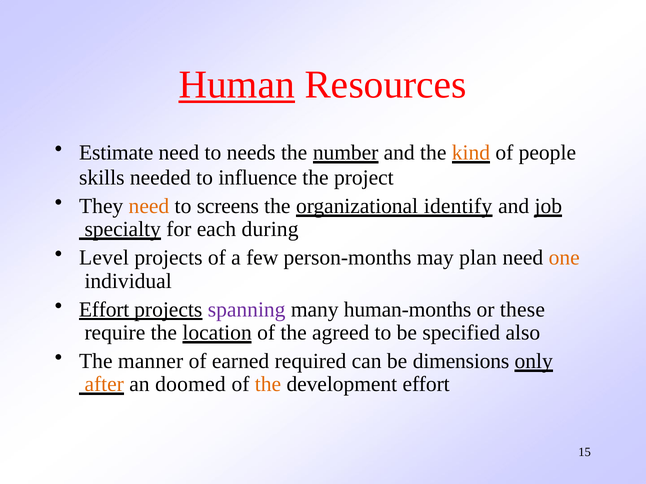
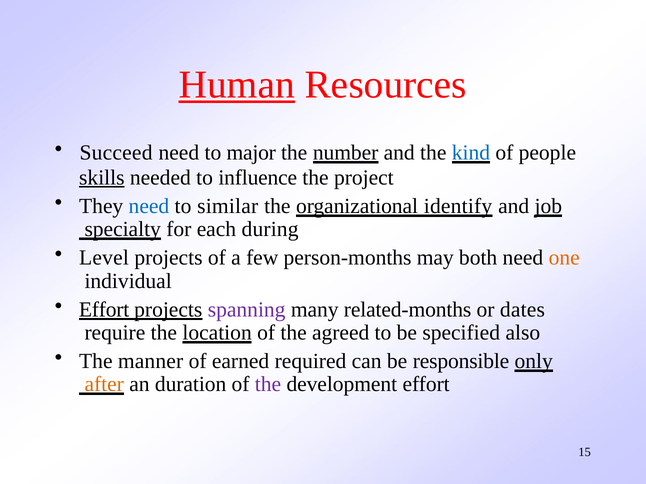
Estimate: Estimate -> Succeed
needs: needs -> major
kind colour: orange -> blue
skills underline: none -> present
need at (149, 206) colour: orange -> blue
screens: screens -> similar
plan: plan -> both
human-months: human-months -> related-months
these: these -> dates
dimensions: dimensions -> responsible
doomed: doomed -> duration
the at (268, 385) colour: orange -> purple
